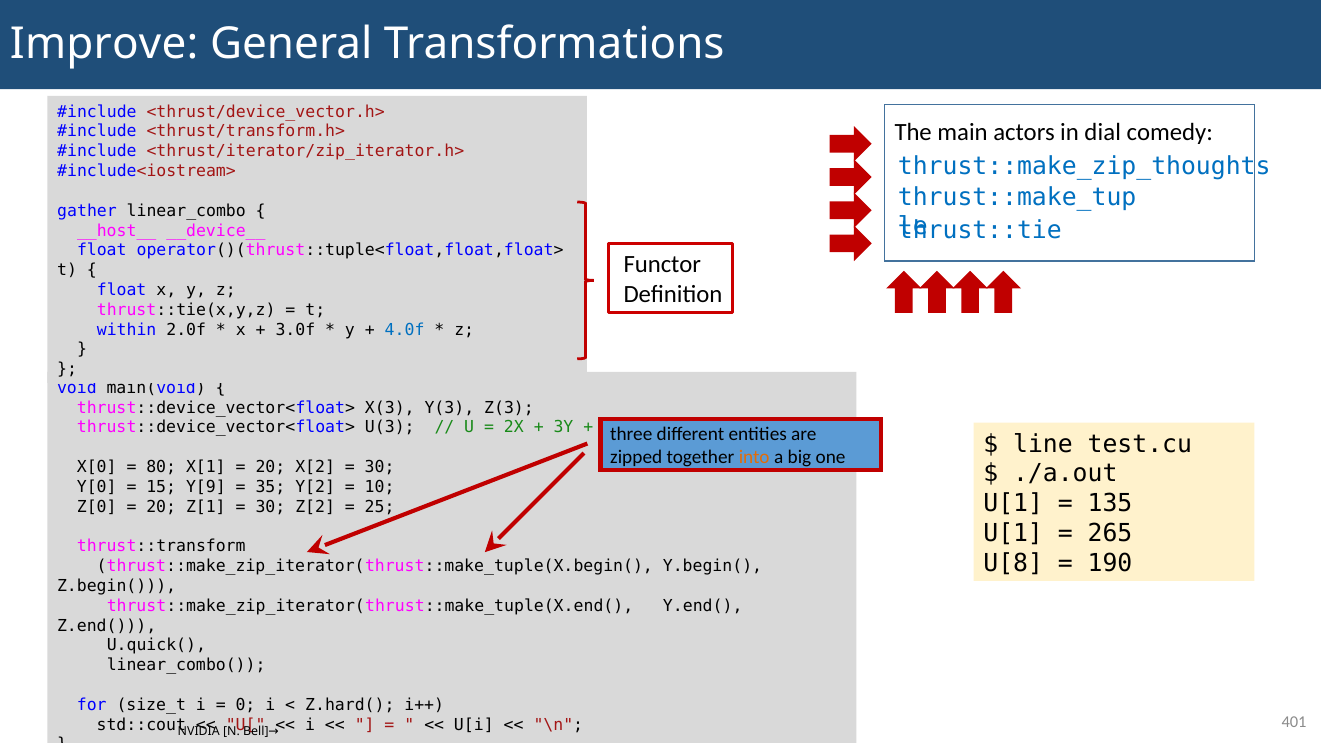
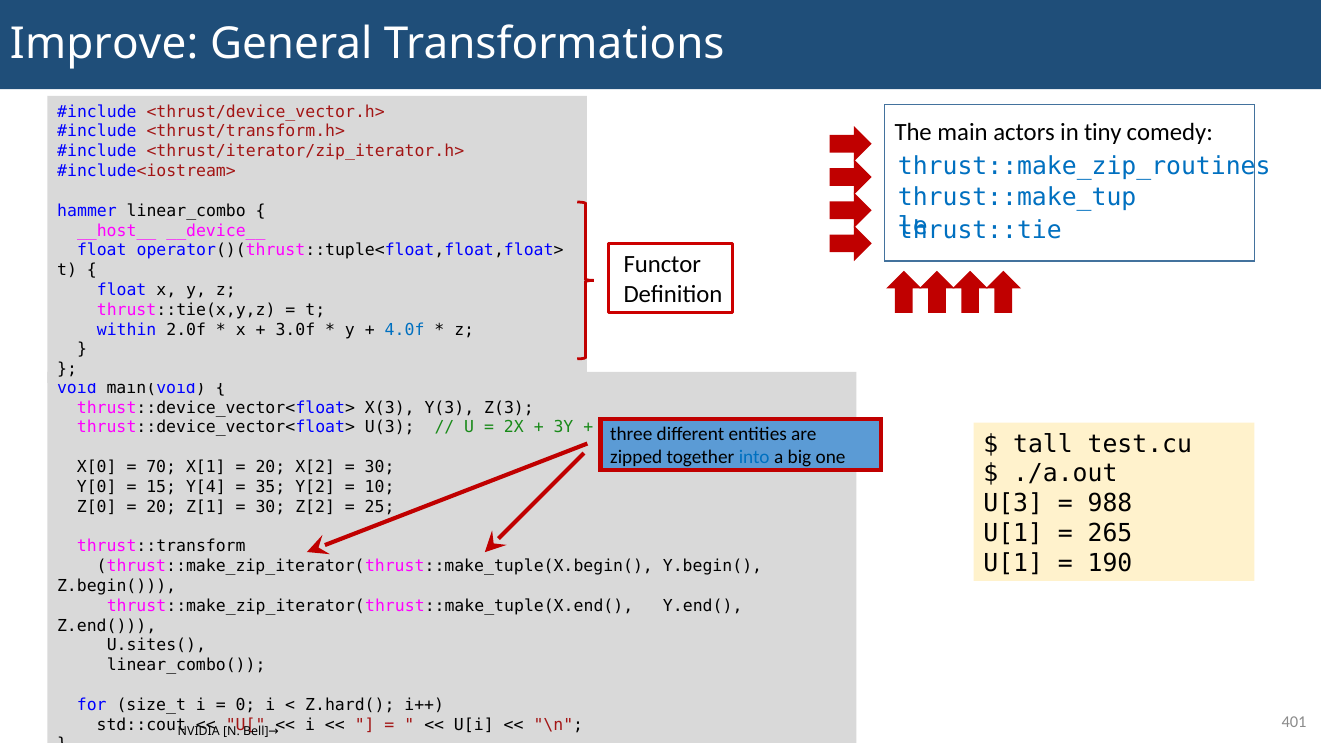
dial: dial -> tiny
thrust::make_zip_thoughts: thrust::make_zip_thoughts -> thrust::make_zip_routines
gather: gather -> hammer
line: line -> tall
into colour: orange -> blue
80: 80 -> 70
Y[9: Y[9 -> Y[4
U[1 at (1013, 504): U[1 -> U[3
135: 135 -> 988
U[8 at (1013, 563): U[8 -> U[1
U.quick(: U.quick( -> U.sites(
